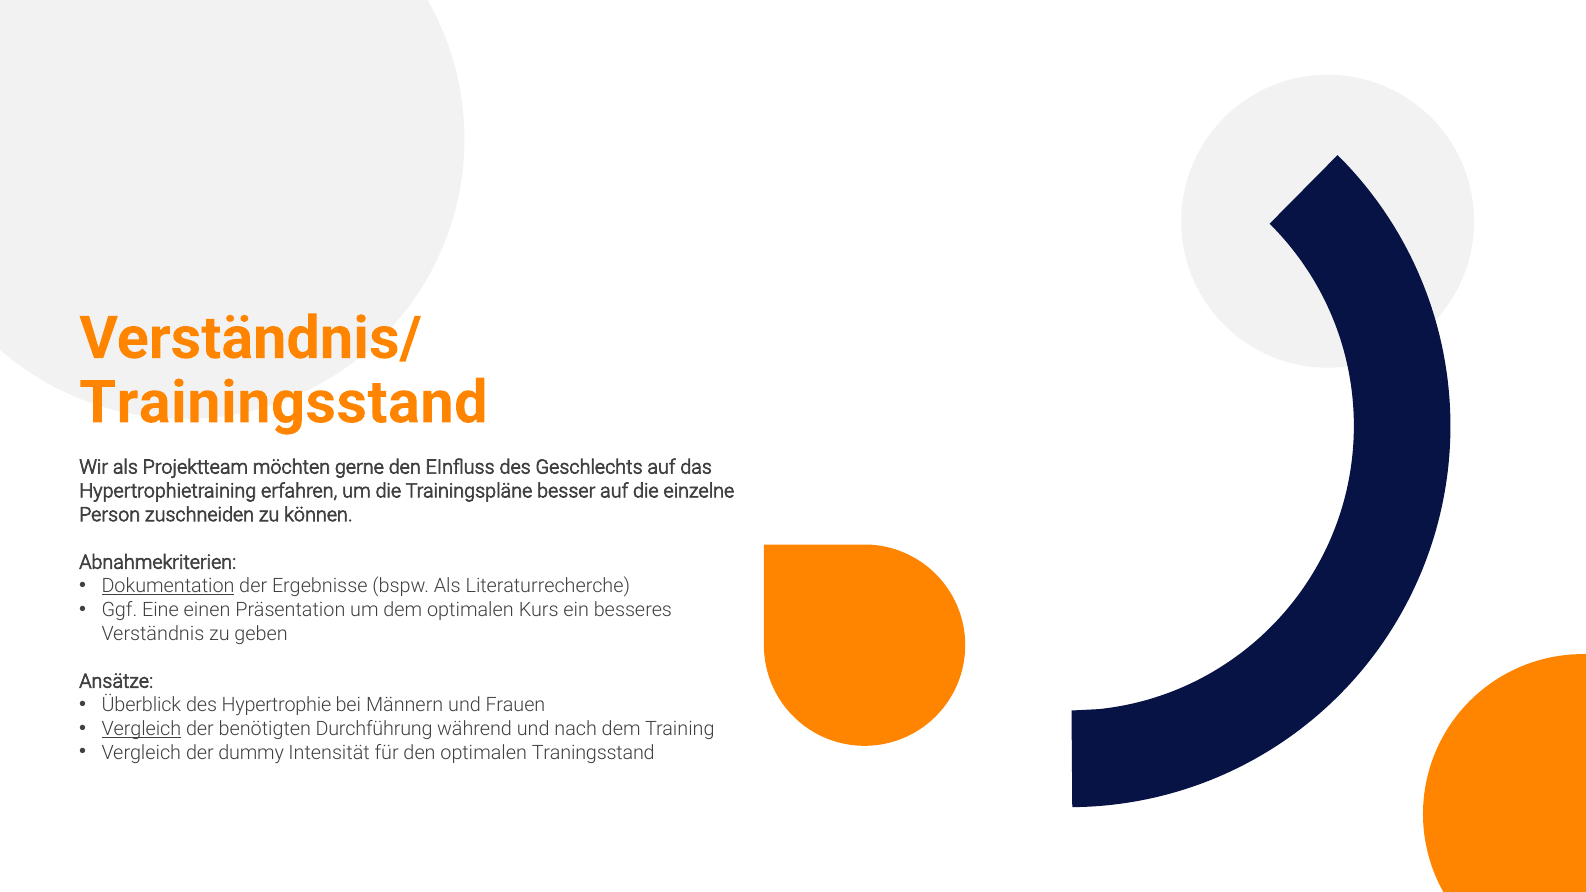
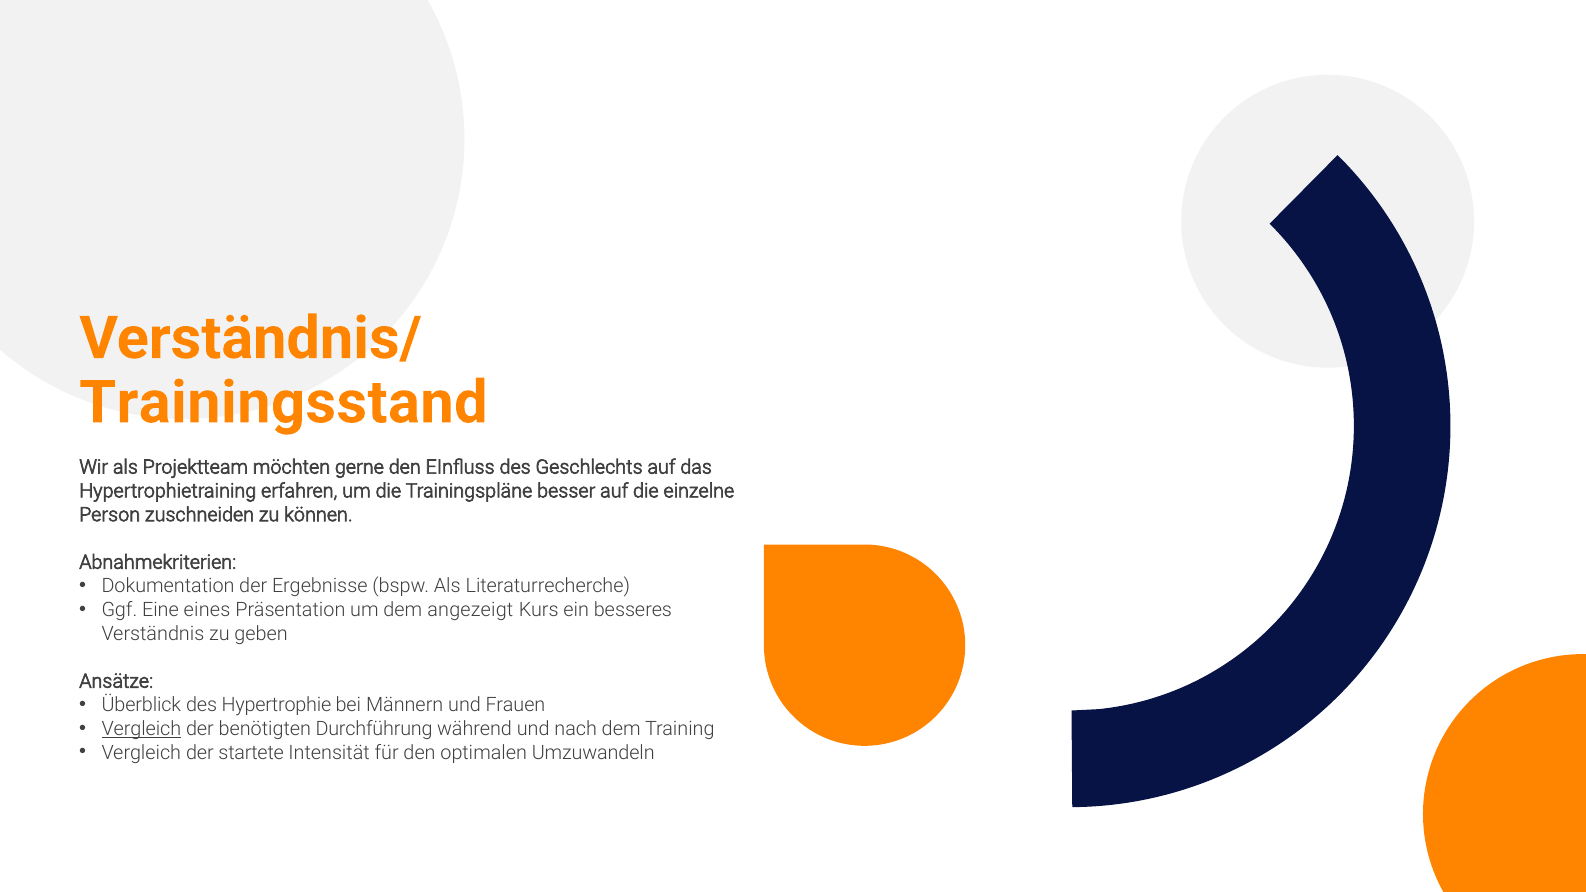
Dokumentation underline: present -> none
einen: einen -> eines
dem optimalen: optimalen -> angezeigt
dummy: dummy -> startete
Traningsstand: Traningsstand -> Umzuwandeln
